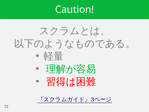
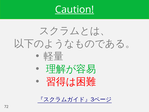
Caution underline: none -> present
